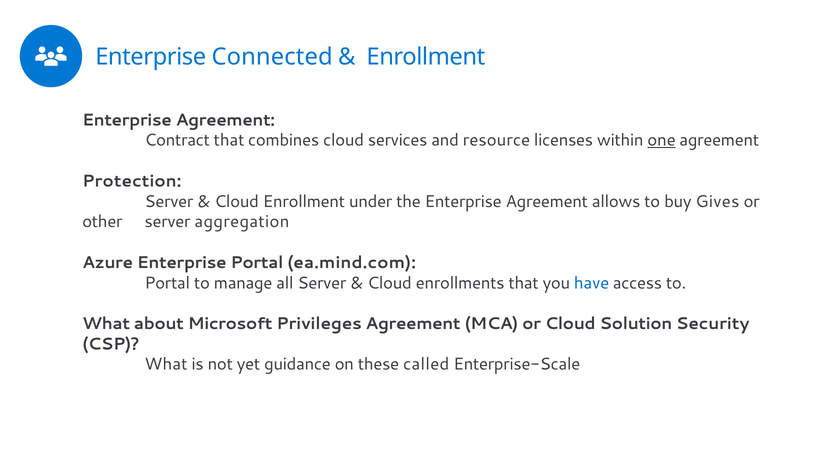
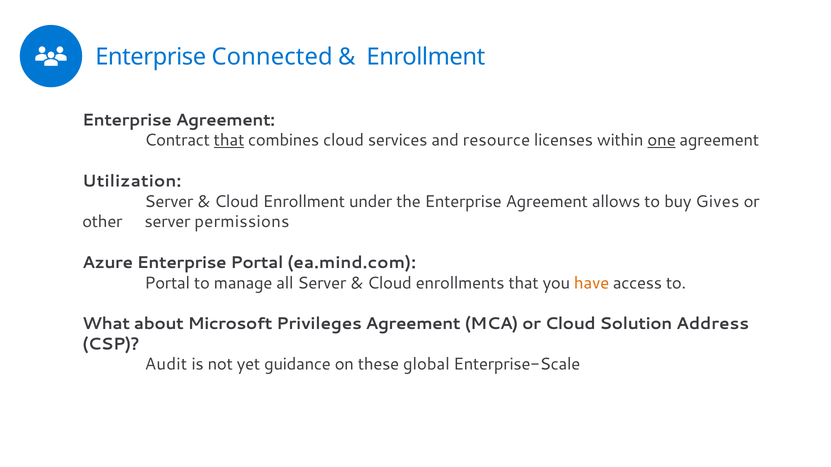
that at (229, 141) underline: none -> present
Protection: Protection -> Utilization
aggregation: aggregation -> permissions
have colour: blue -> orange
Security: Security -> Address
What at (166, 365): What -> Audit
called: called -> global
